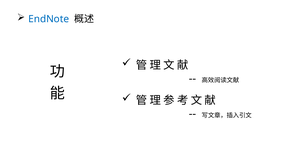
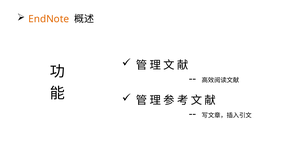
EndNote colour: blue -> orange
